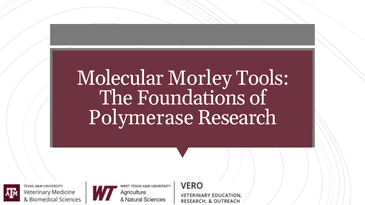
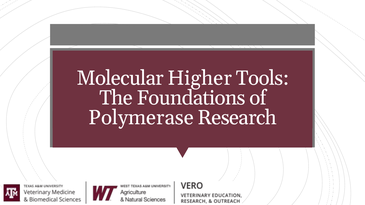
Morley: Morley -> Higher
